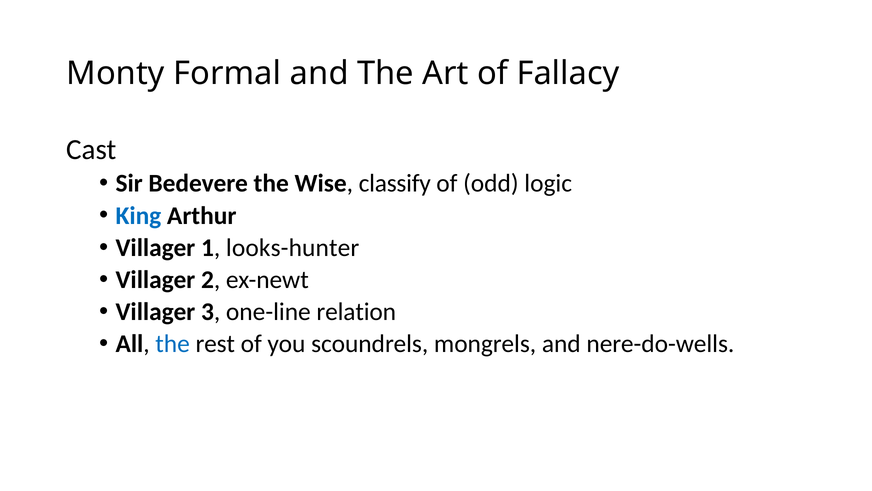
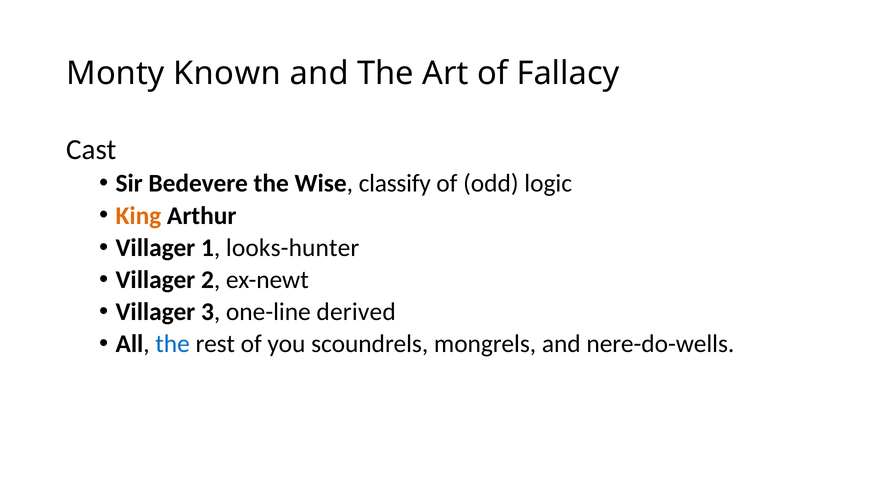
Formal: Formal -> Known
King colour: blue -> orange
relation: relation -> derived
